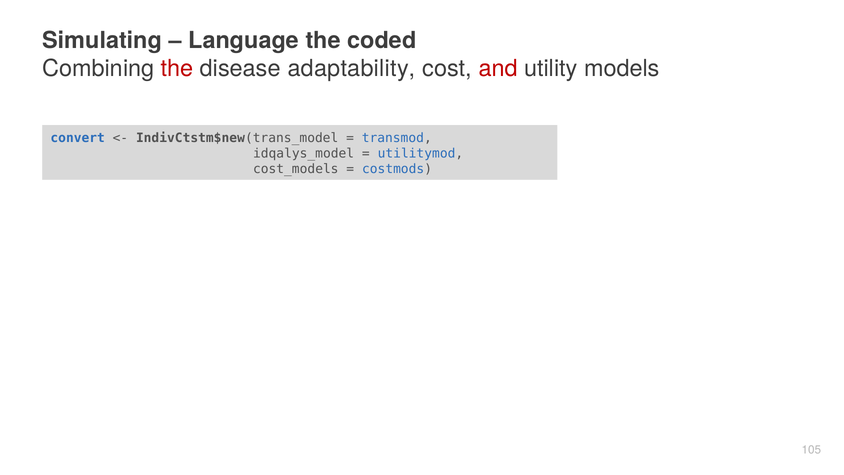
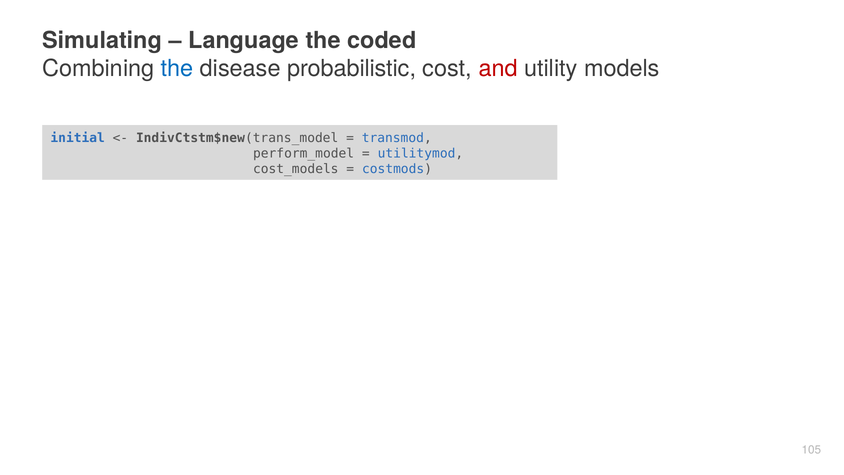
the at (177, 68) colour: red -> blue
adaptability: adaptability -> probabilistic
convert: convert -> initial
idqalys_model: idqalys_model -> perform_model
